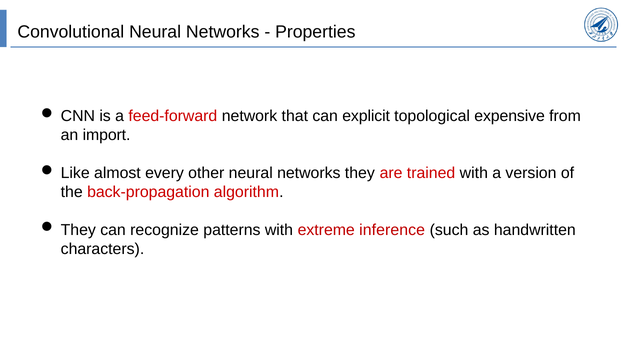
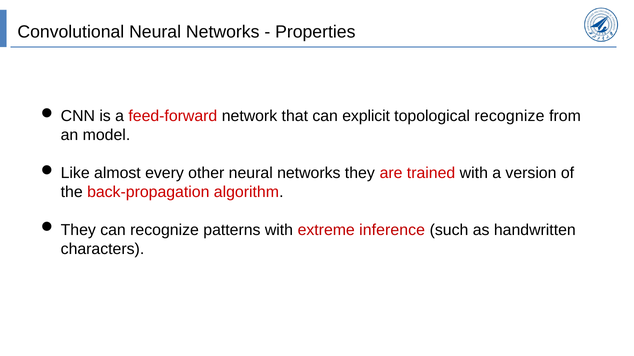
topological expensive: expensive -> recognize
import: import -> model
